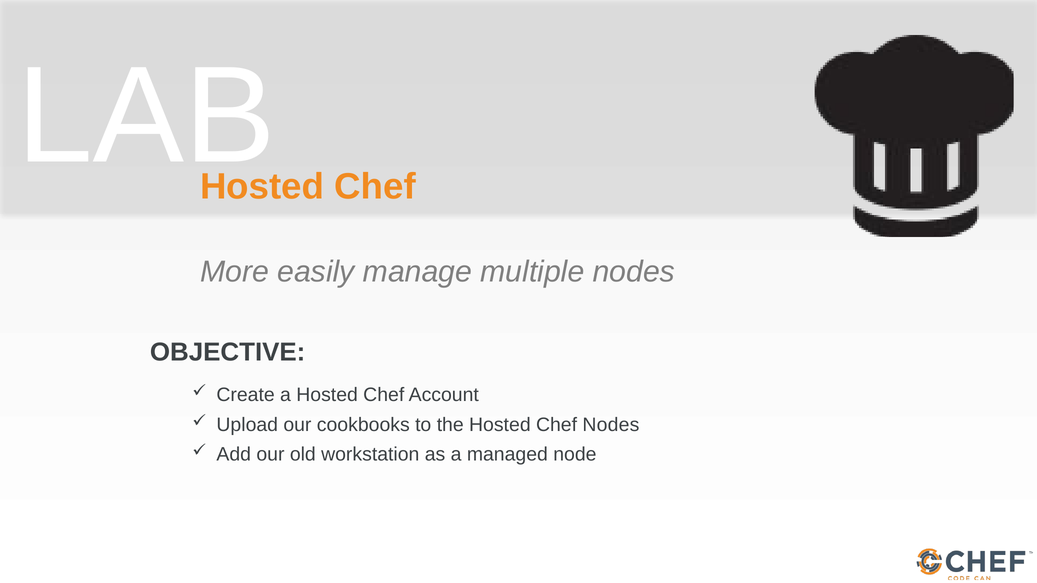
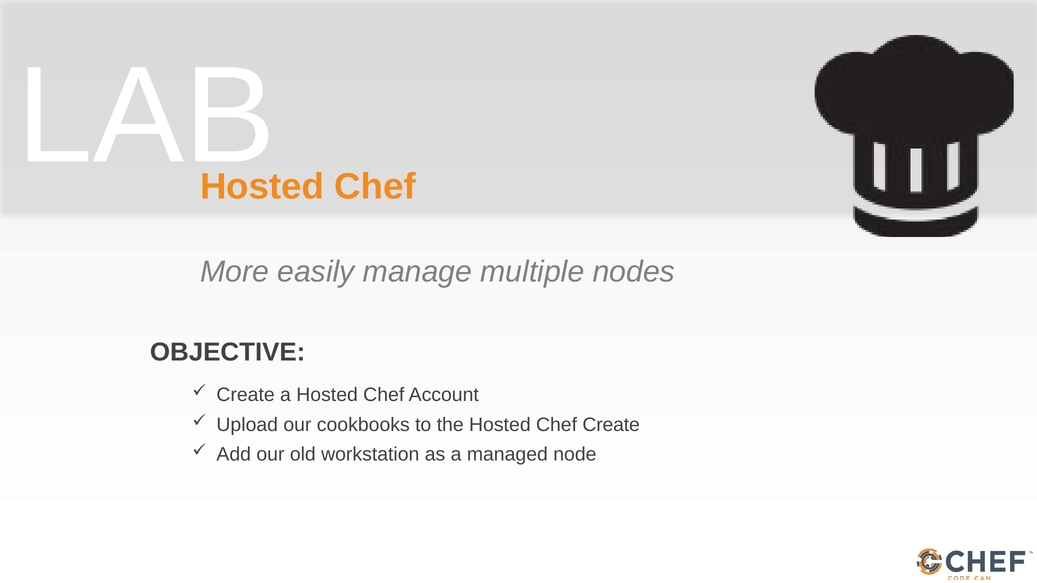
Chef Nodes: Nodes -> Create
